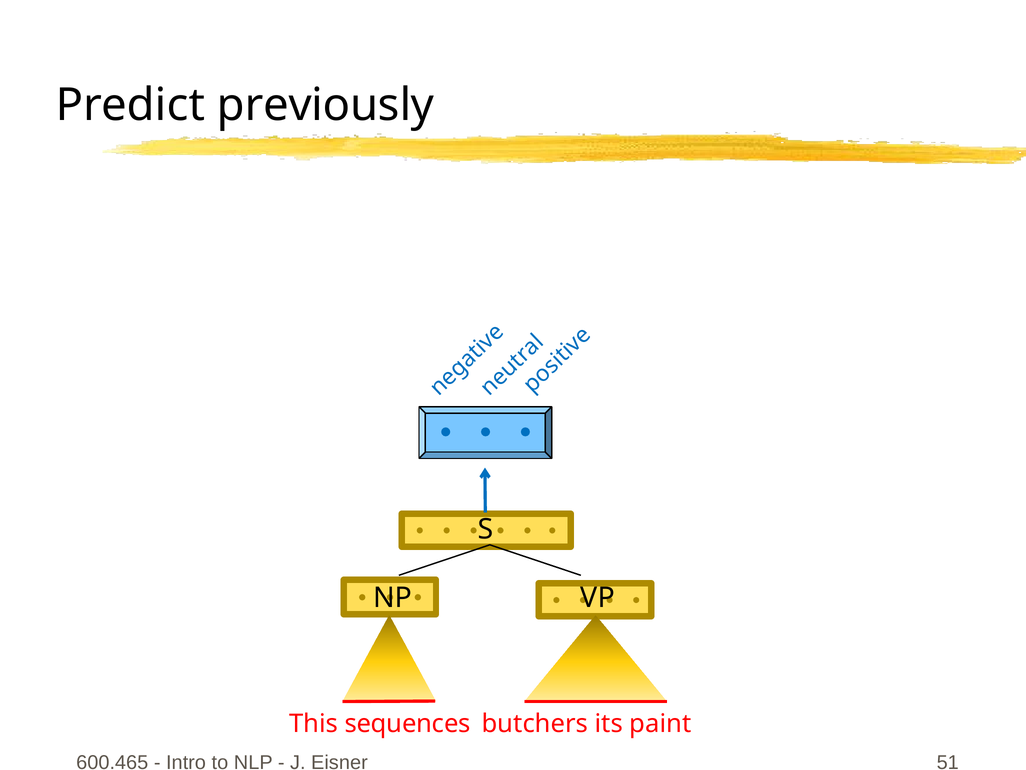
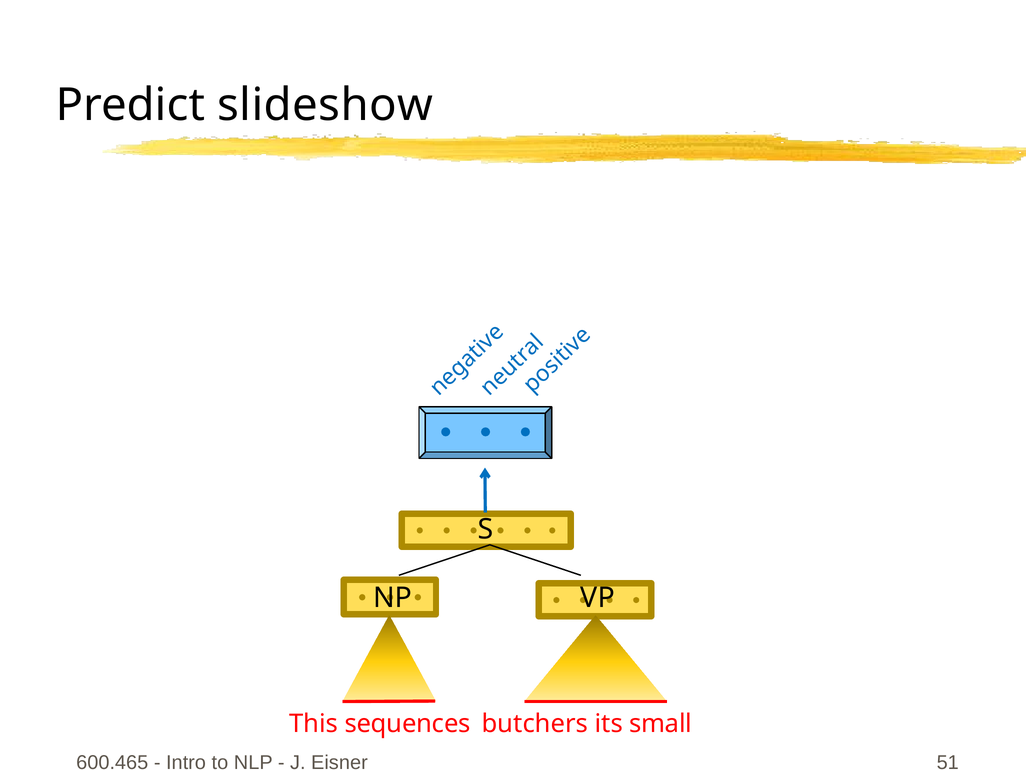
previously: previously -> slideshow
paint: paint -> small
